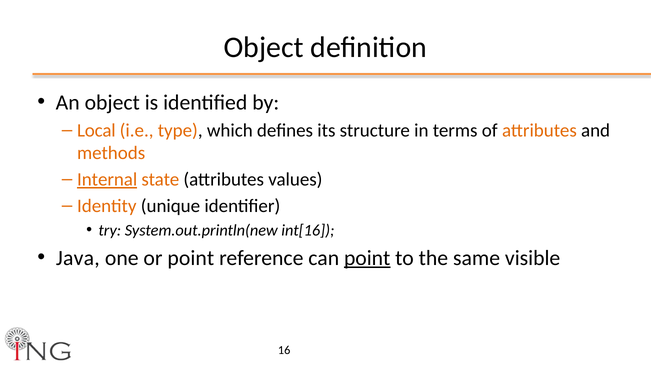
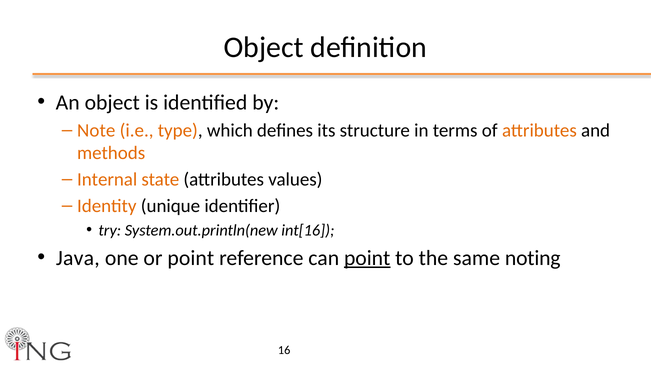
Local: Local -> Note
Internal underline: present -> none
visible: visible -> noting
